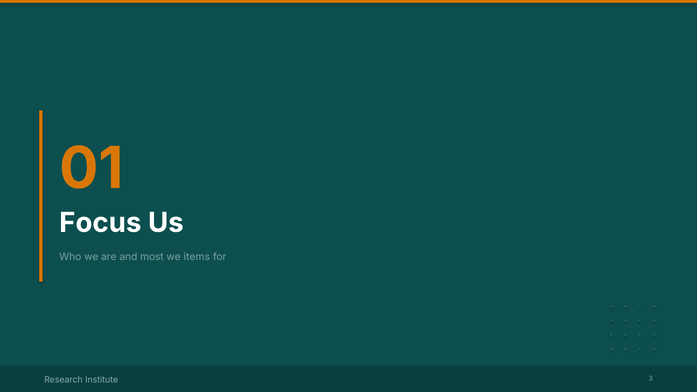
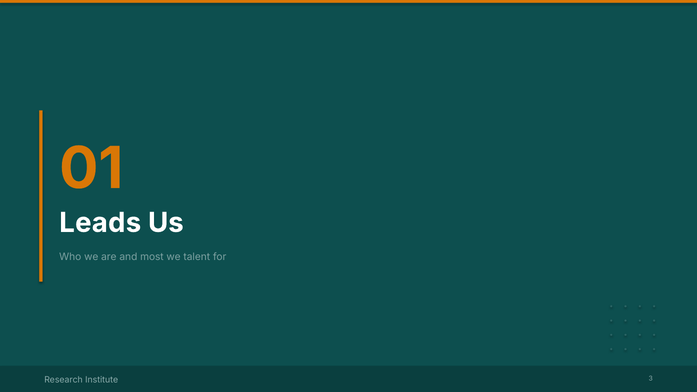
Focus: Focus -> Leads
items: items -> talent
